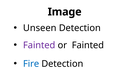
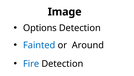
Unseen: Unseen -> Options
Fainted at (39, 45) colour: purple -> blue
or Fainted: Fainted -> Around
